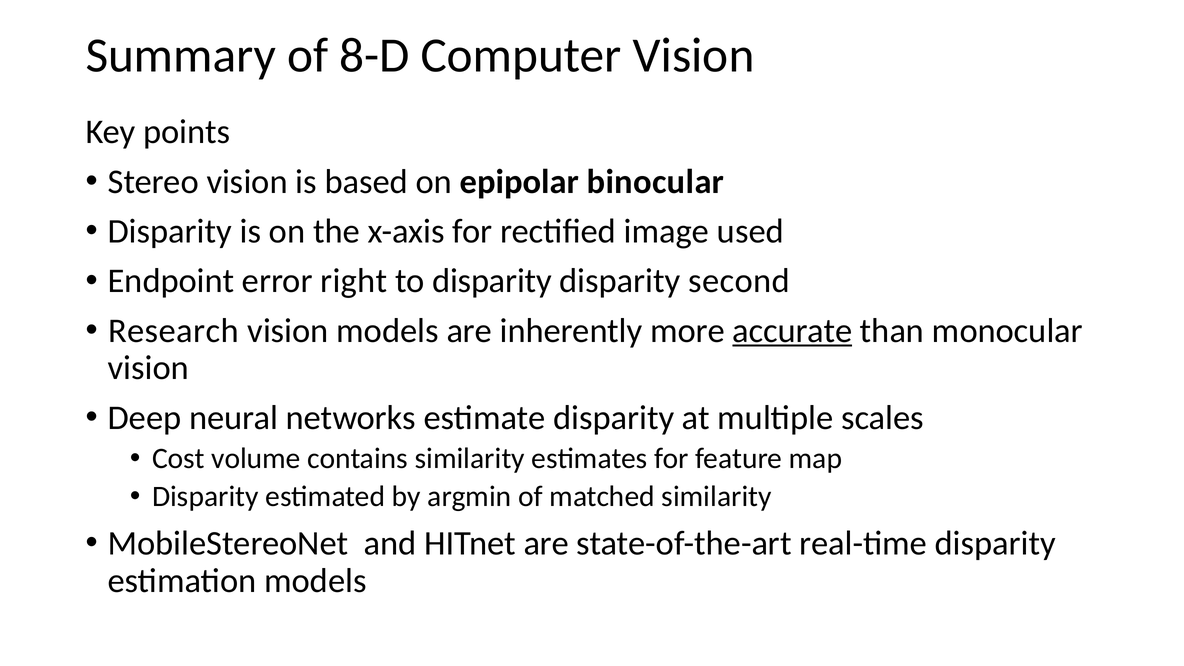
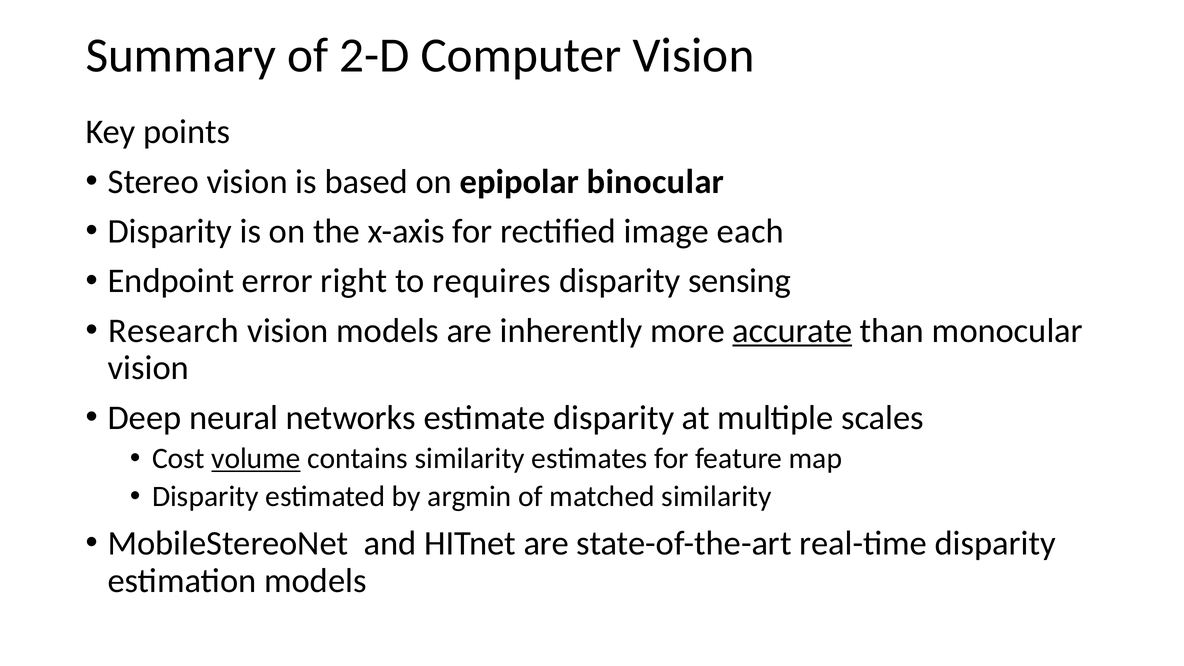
8-D: 8-D -> 2-D
used: used -> each
to disparity: disparity -> requires
second: second -> sensing
volume underline: none -> present
